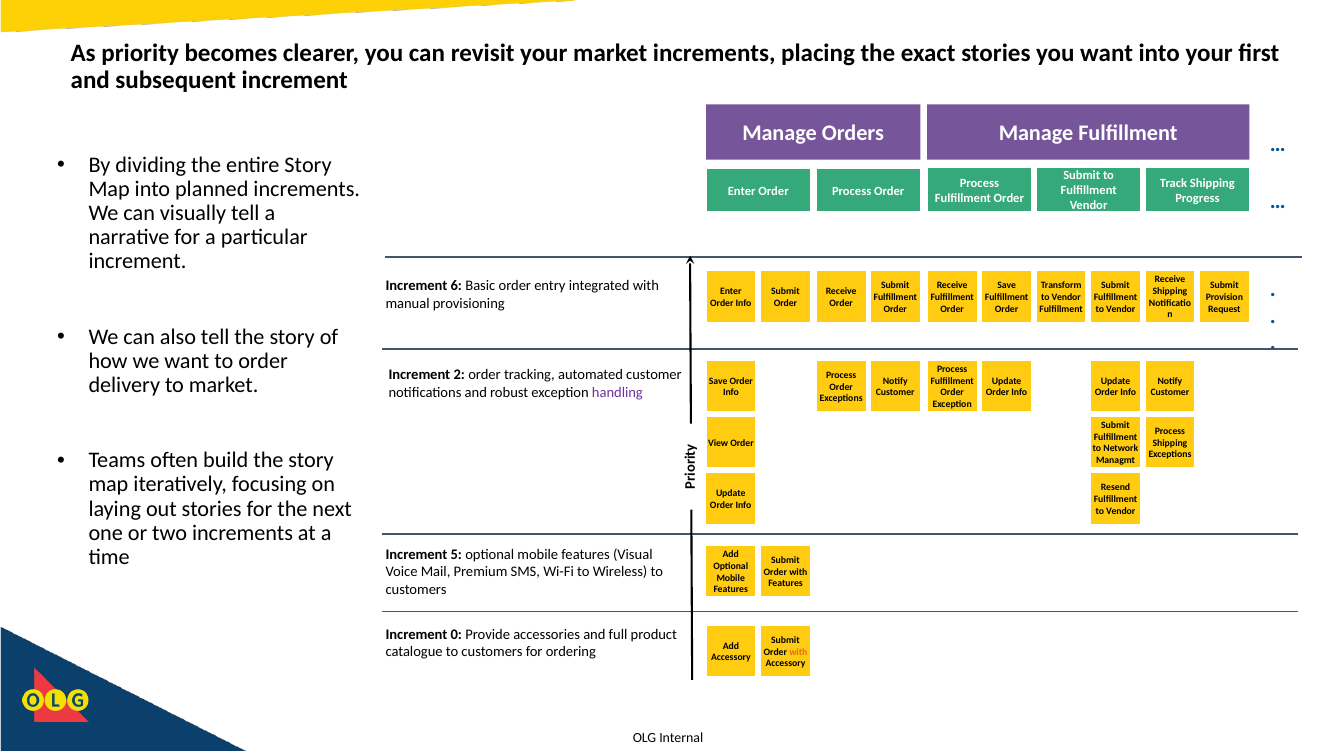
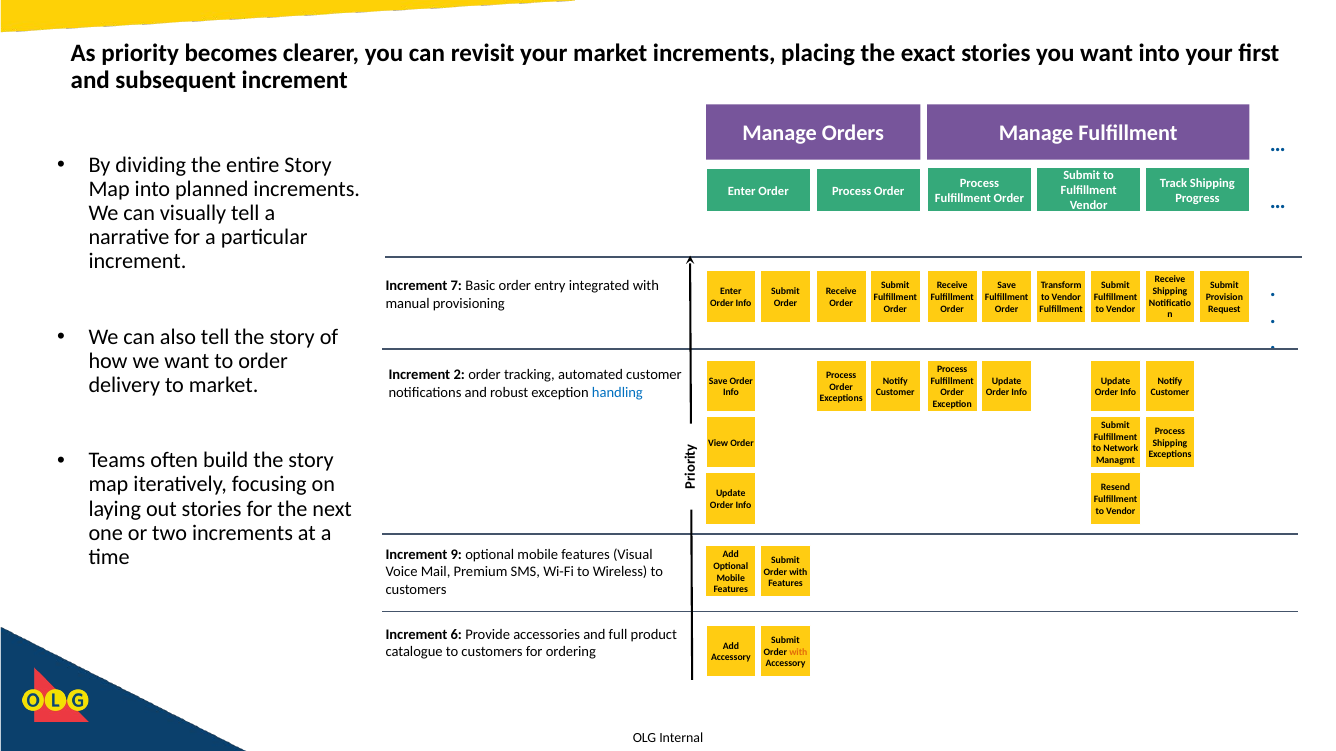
6: 6 -> 7
handling colour: purple -> blue
5: 5 -> 9
0: 0 -> 6
